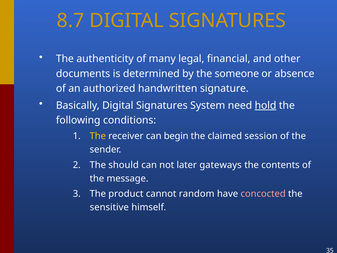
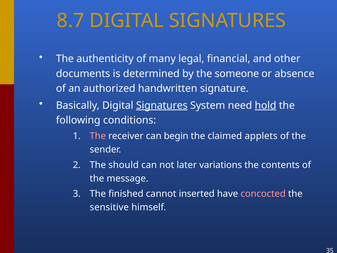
Signatures at (162, 105) underline: none -> present
The at (98, 136) colour: yellow -> pink
session: session -> applets
gateways: gateways -> variations
product: product -> finished
random: random -> inserted
